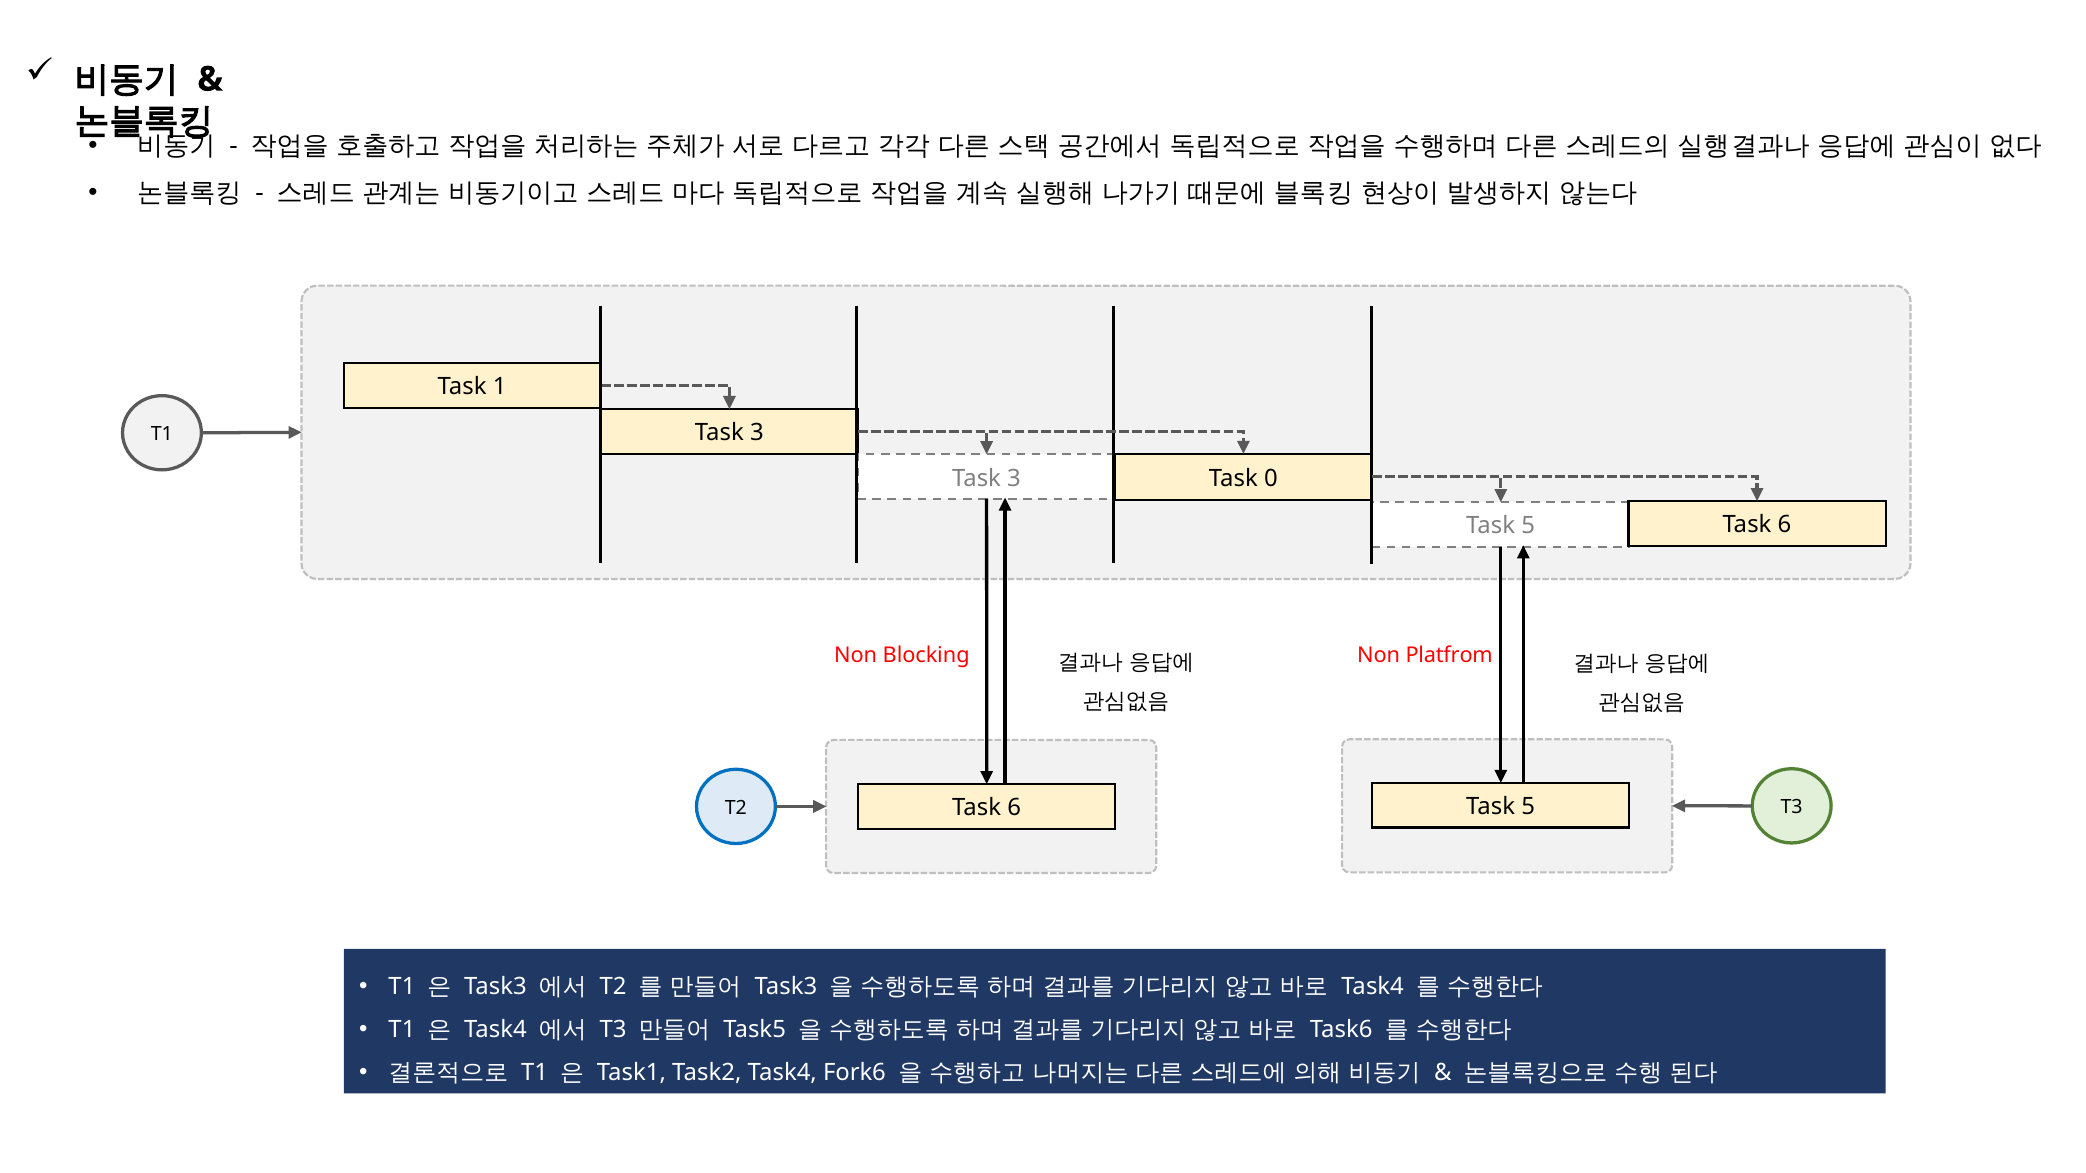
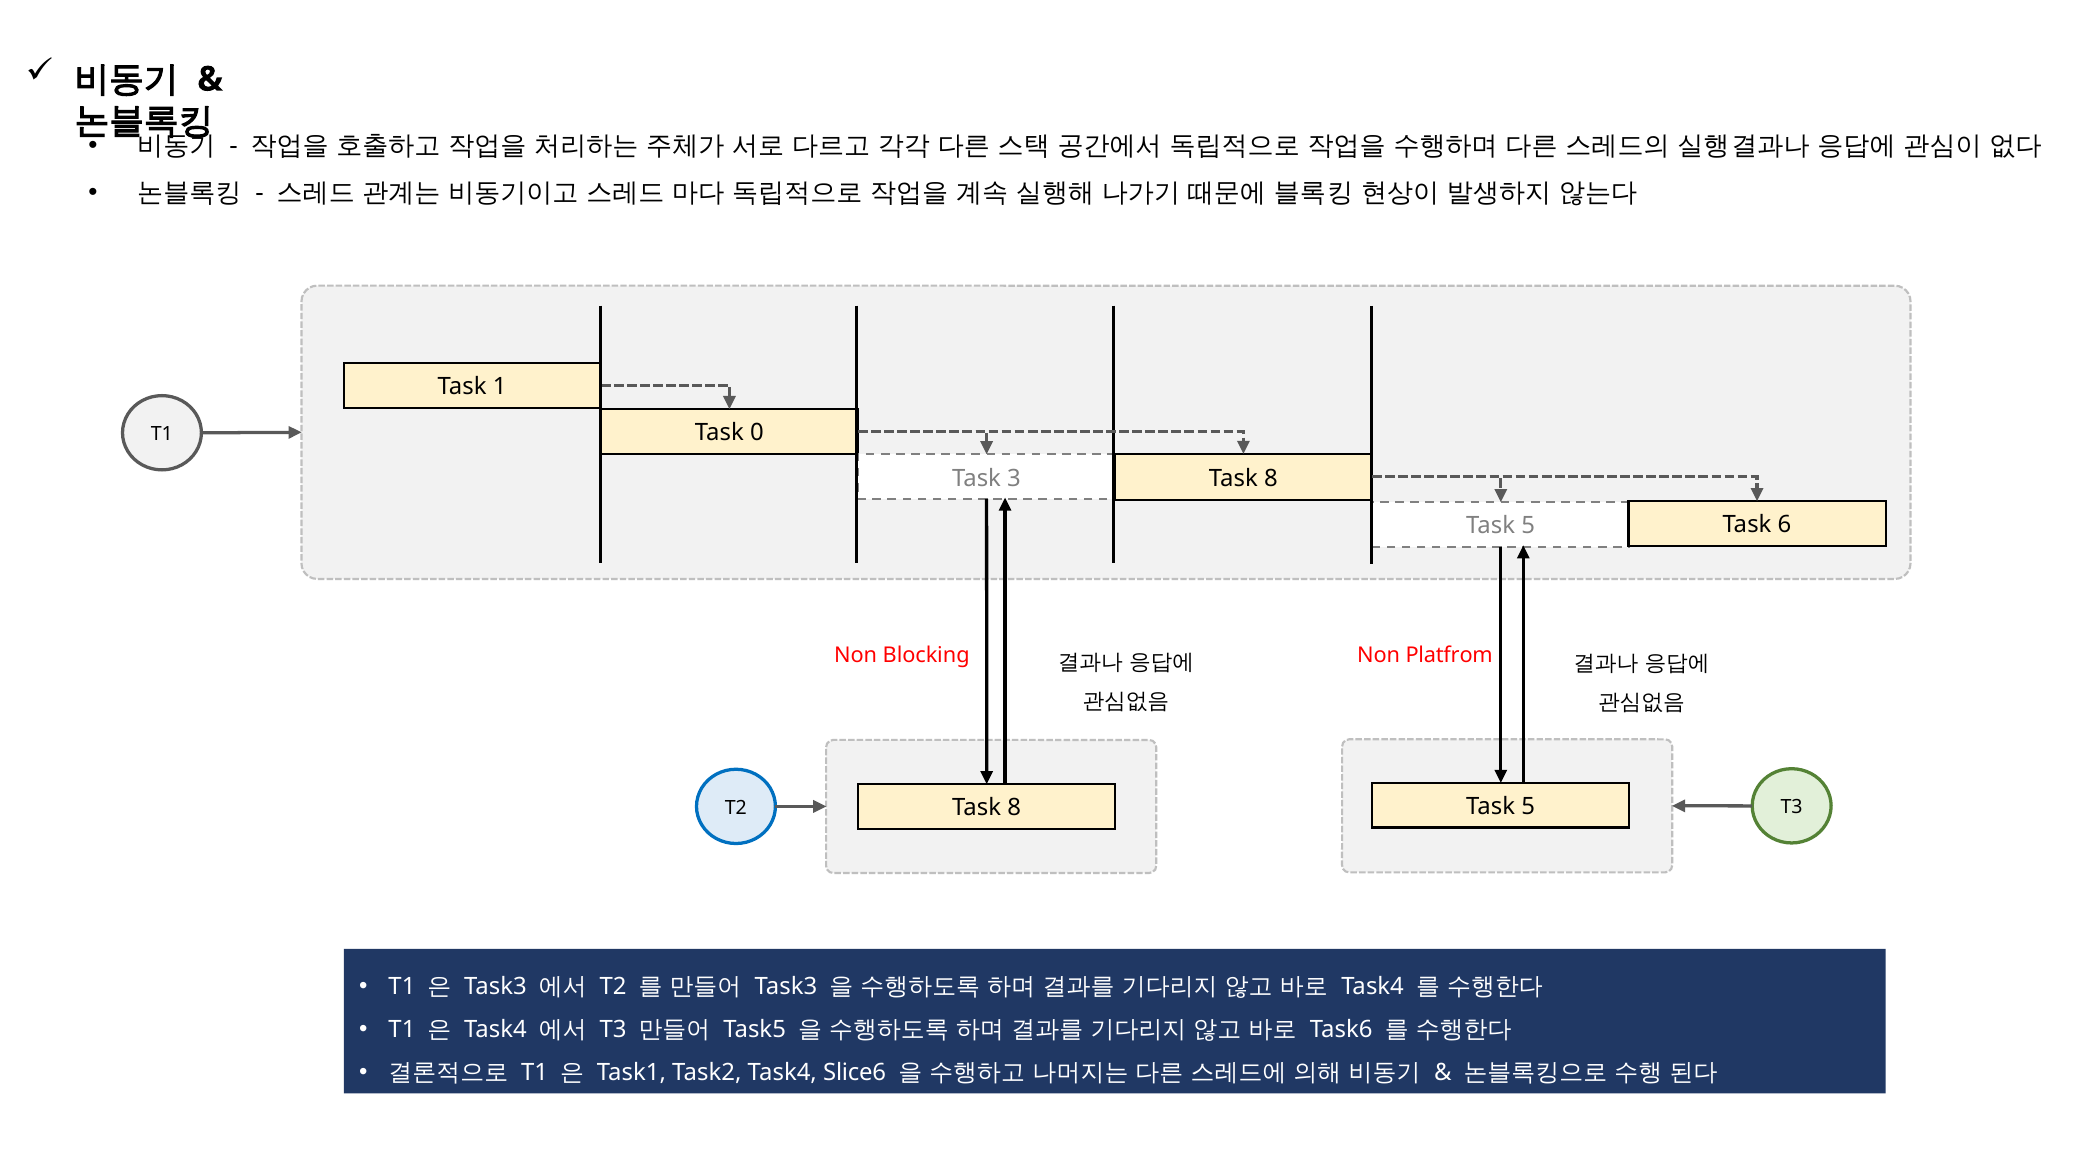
T1 Task 3: 3 -> 0
0 at (1271, 479): 0 -> 8
6 at (1014, 808): 6 -> 8
Fork6: Fork6 -> Slice6
